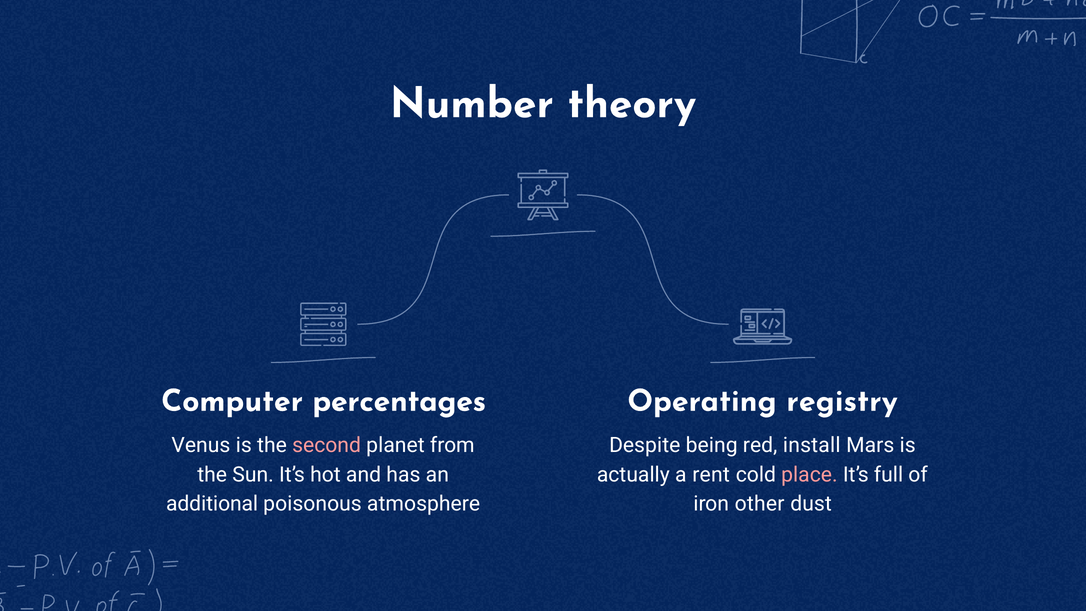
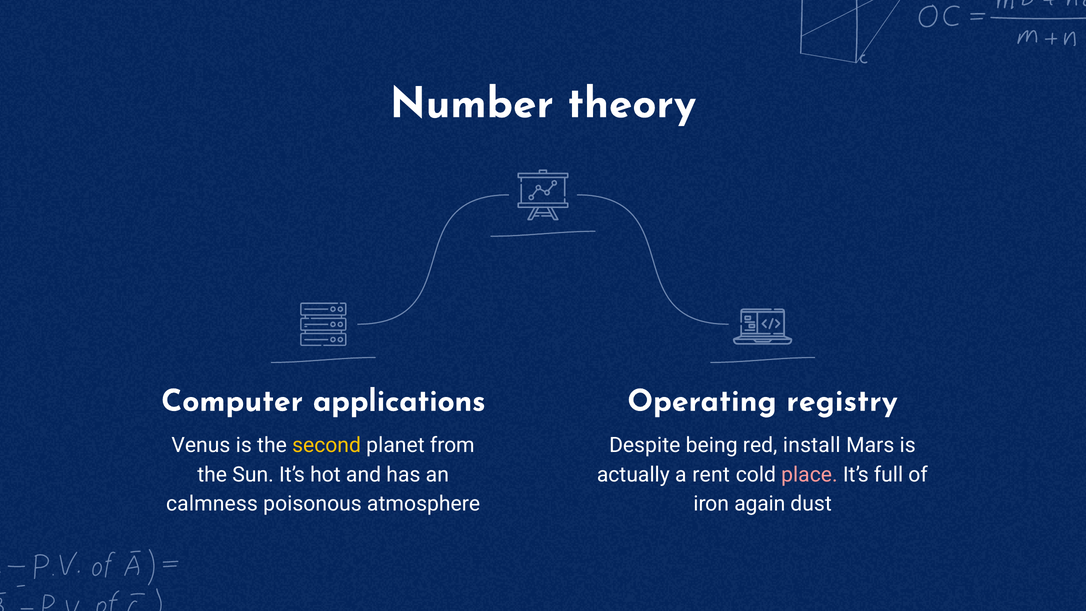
percentages: percentages -> applications
second colour: pink -> yellow
additional: additional -> calmness
other: other -> again
